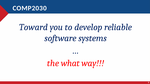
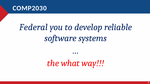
Toward: Toward -> Federal
